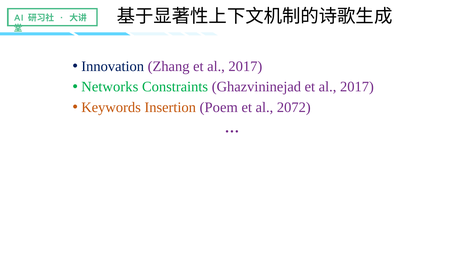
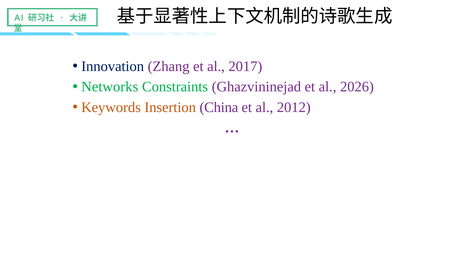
Ghazvininejad et al 2017: 2017 -> 2026
Poem: Poem -> China
2072: 2072 -> 2012
